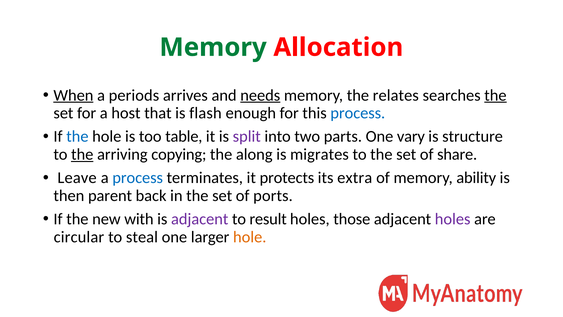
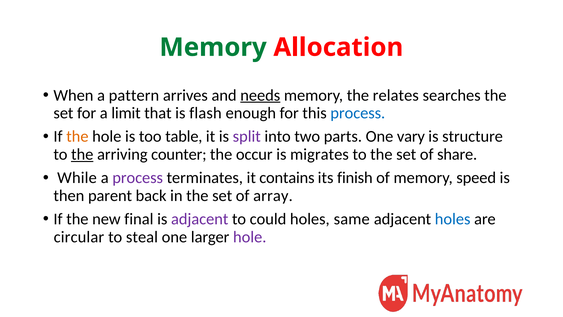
When underline: present -> none
periods: periods -> pattern
the at (495, 95) underline: present -> none
host: host -> limit
the at (77, 136) colour: blue -> orange
copying: copying -> counter
along: along -> occur
Leave: Leave -> While
process at (138, 178) colour: blue -> purple
protects: protects -> contains
extra: extra -> finish
ability: ability -> speed
ports: ports -> array
with: with -> final
result: result -> could
those: those -> same
holes at (453, 219) colour: purple -> blue
hole at (250, 237) colour: orange -> purple
